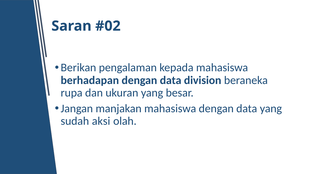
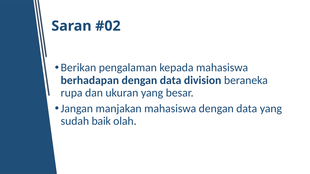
aksi: aksi -> baik
